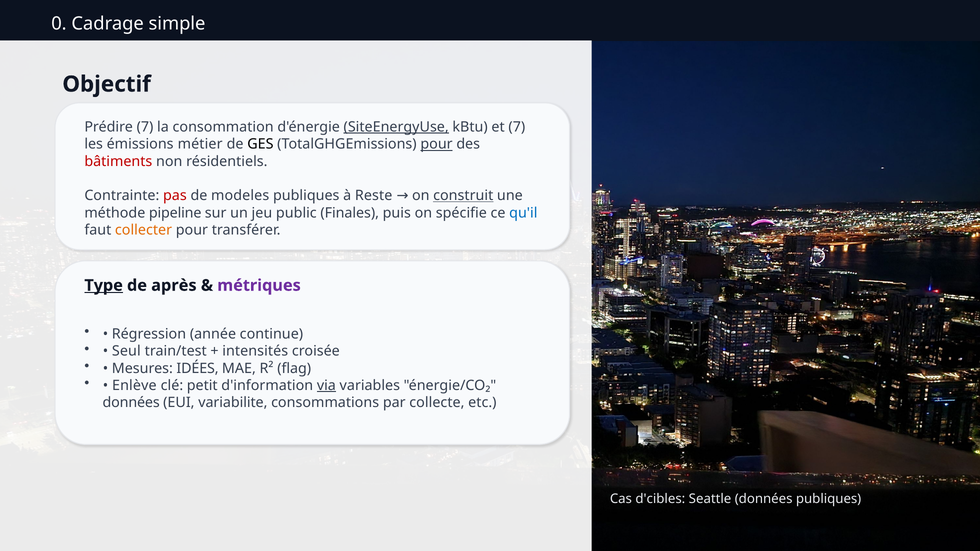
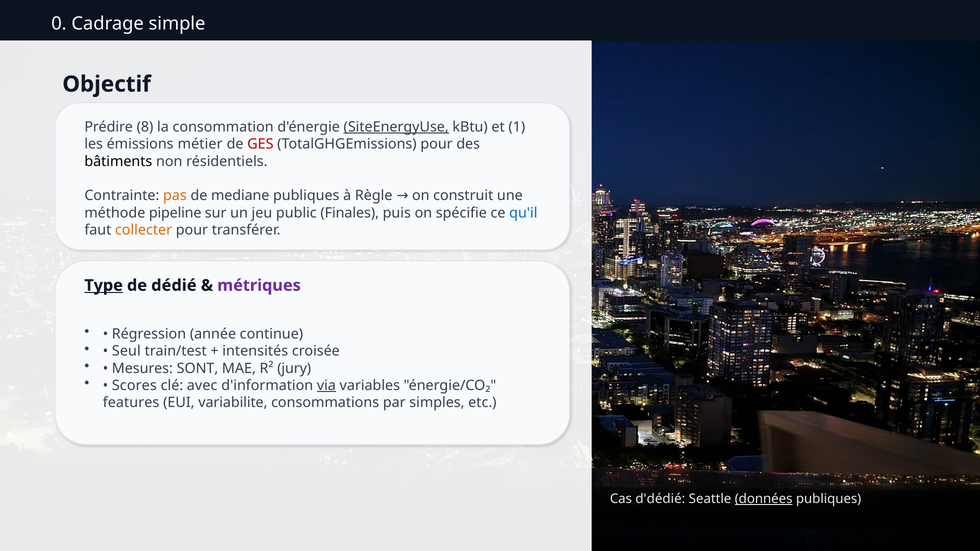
Prédire 7: 7 -> 8
et 7: 7 -> 1
GES colour: black -> red
pour at (437, 144) underline: present -> none
bâtiments colour: red -> black
pas colour: red -> orange
modeles: modeles -> mediane
Reste: Reste -> Règle
construit underline: present -> none
après: après -> dédié
IDÉES: IDÉES -> SONT
flag: flag -> jury
Enlève: Enlève -> Scores
petit: petit -> avec
données at (131, 403): données -> features
collecte: collecte -> simples
d'cibles: d'cibles -> d'dédié
données at (764, 499) underline: none -> present
